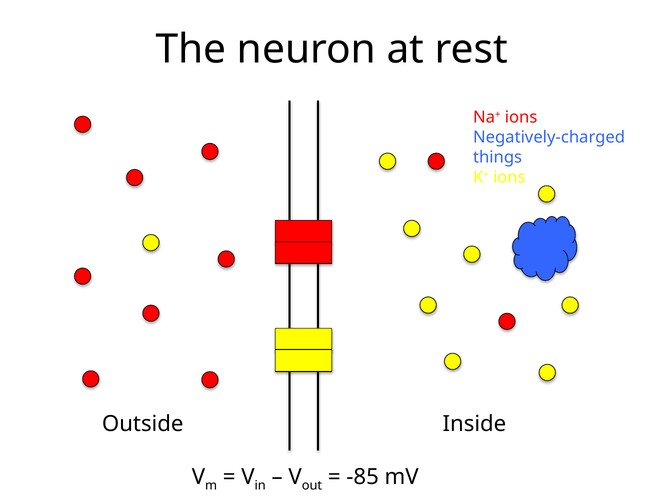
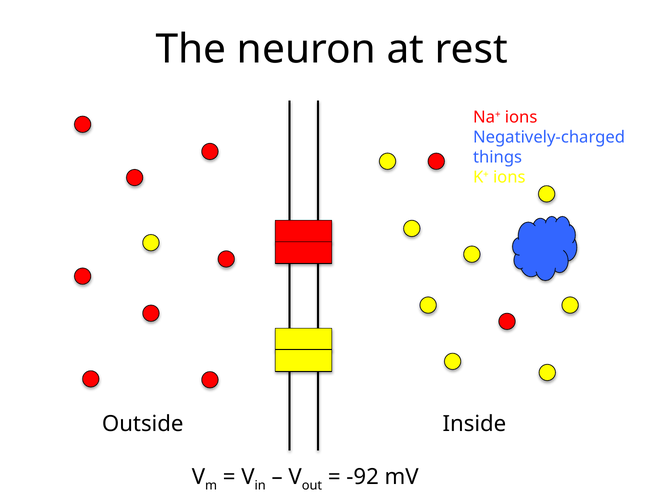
-85: -85 -> -92
